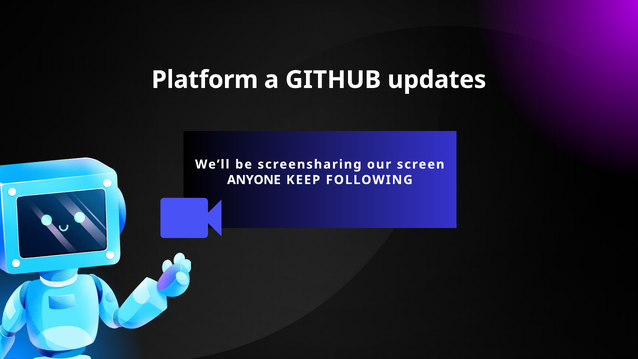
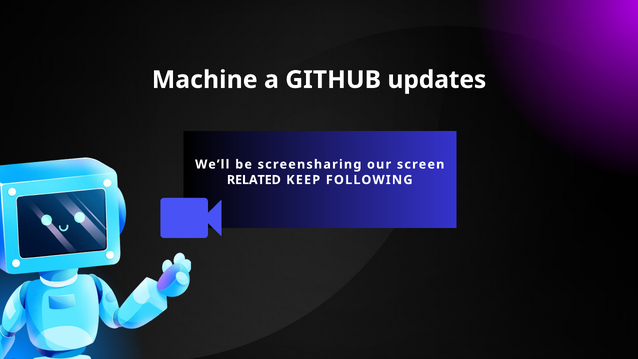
Platform: Platform -> Machine
ANYONE: ANYONE -> RELATED
